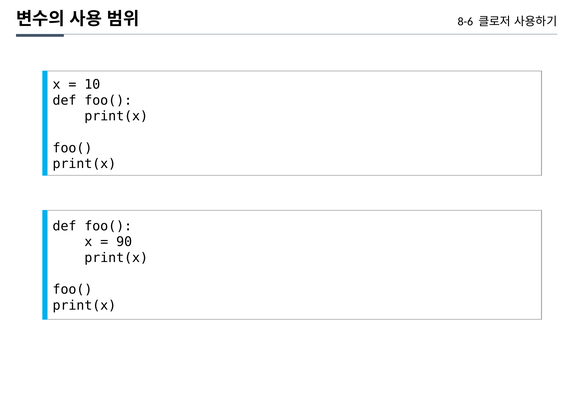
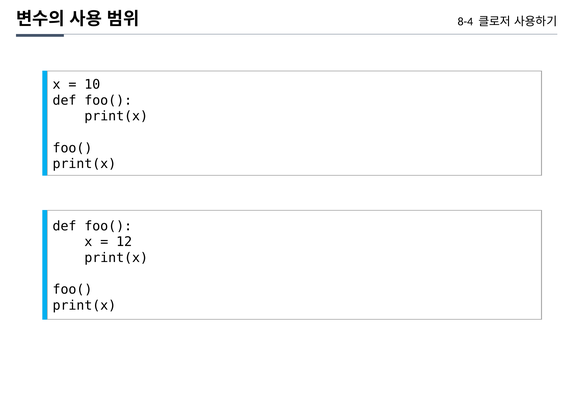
8-6: 8-6 -> 8-4
90: 90 -> 12
